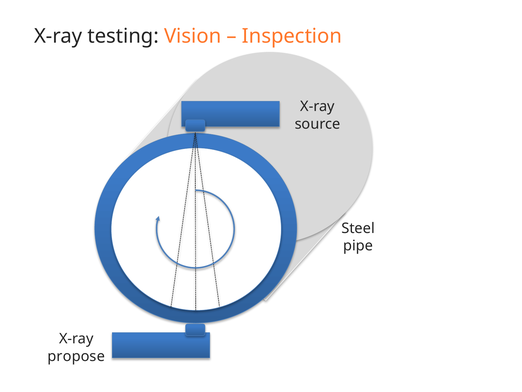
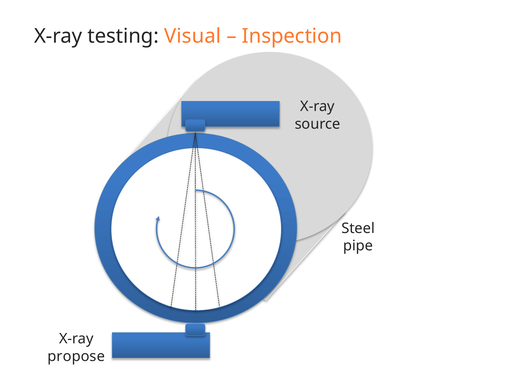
Vision: Vision -> Visual
